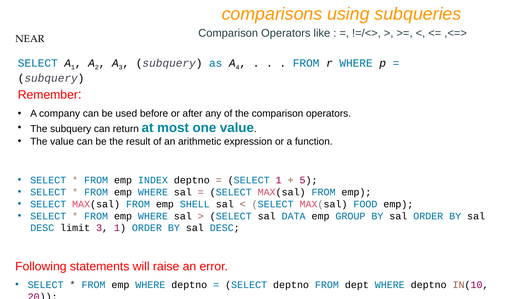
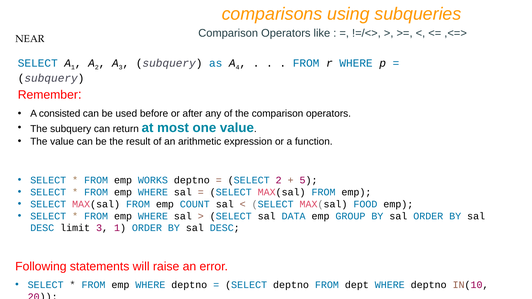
company: company -> consisted
INDEX: INDEX -> WORKS
SELECT 1: 1 -> 2
SHELL: SHELL -> COUNT
